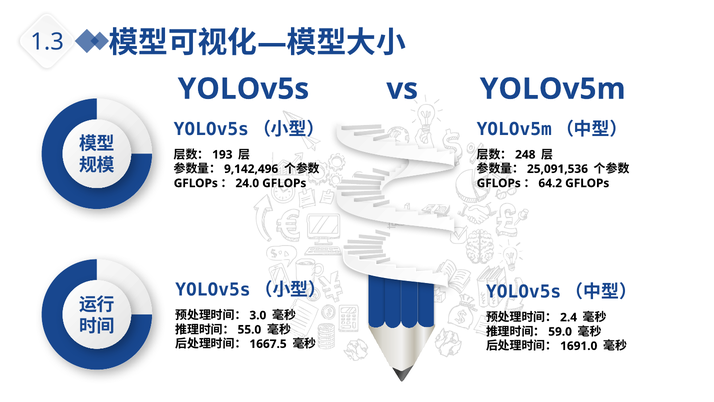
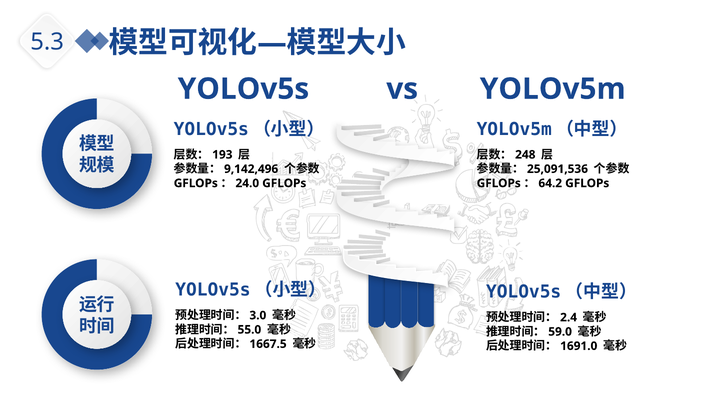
1.3: 1.3 -> 5.3
